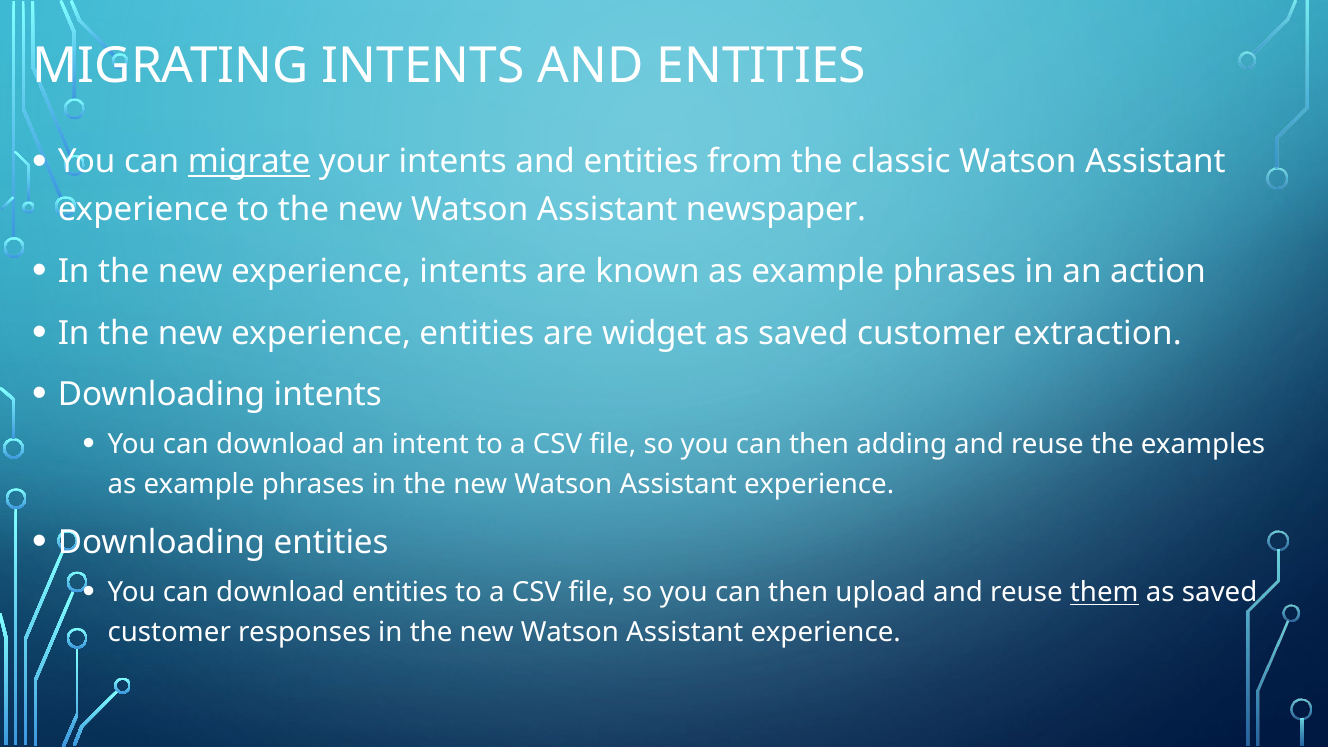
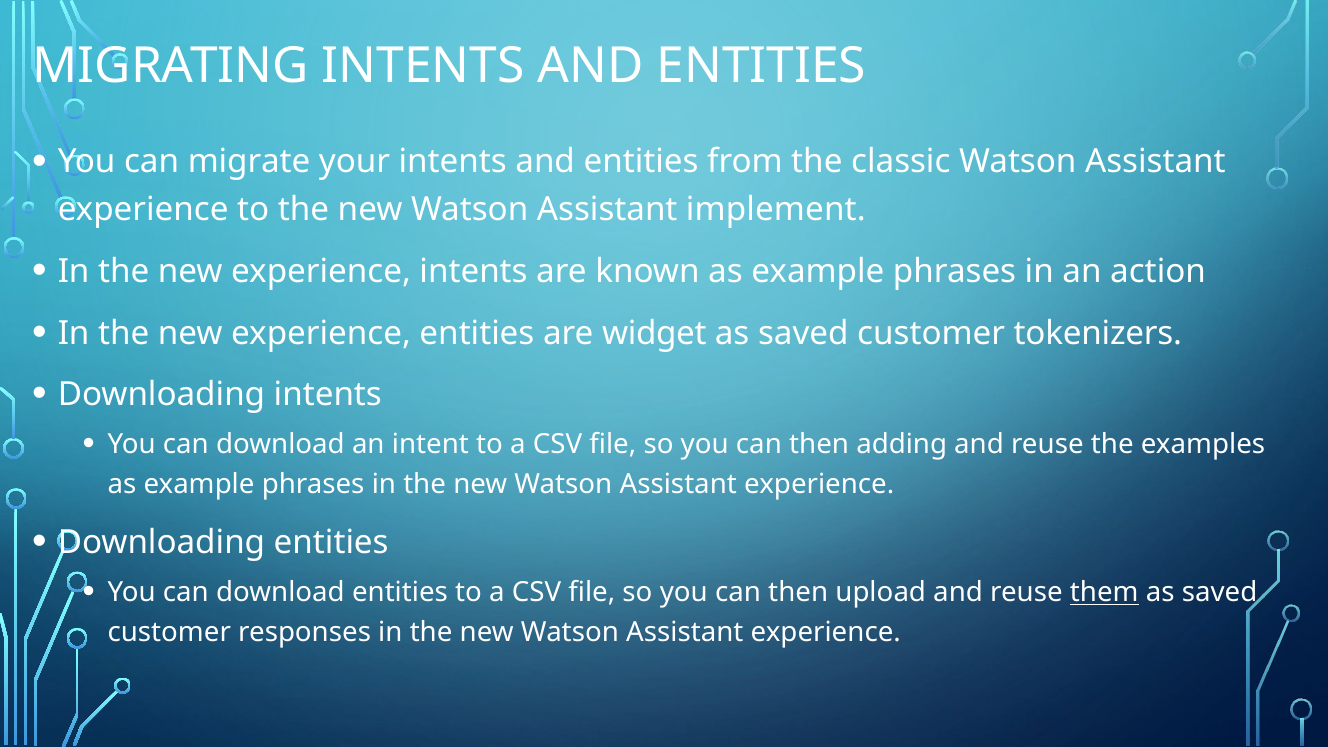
migrate underline: present -> none
newspaper: newspaper -> implement
extraction: extraction -> tokenizers
